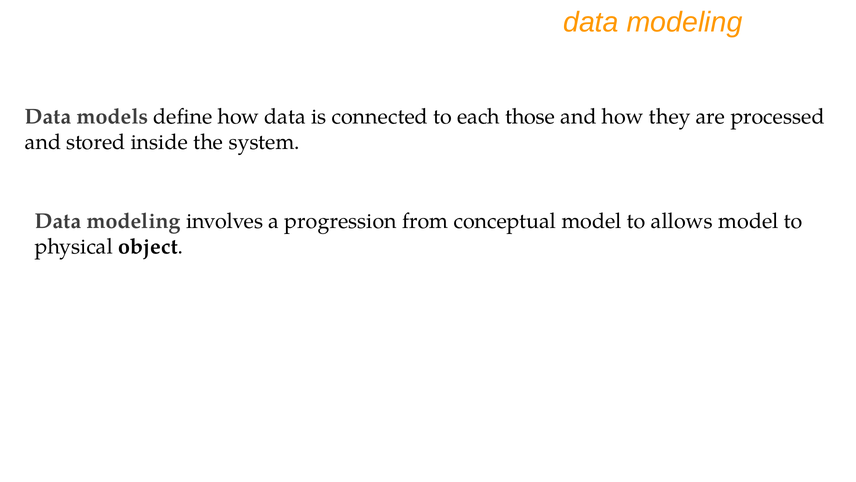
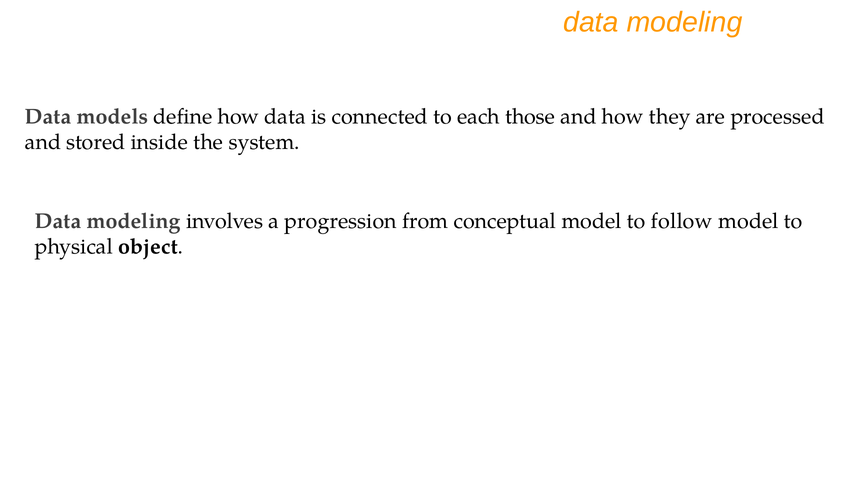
allows: allows -> follow
